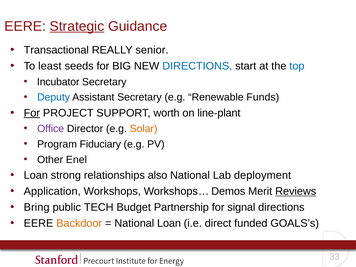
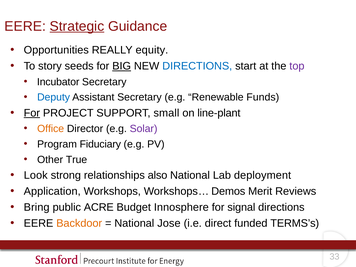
Transactional: Transactional -> Opportunities
senior: senior -> equity
least: least -> story
BIG underline: none -> present
top colour: blue -> purple
worth: worth -> small
Office colour: purple -> orange
Solar colour: orange -> purple
Enel: Enel -> True
Loan at (36, 175): Loan -> Look
Reviews underline: present -> none
TECH: TECH -> ACRE
Partnership: Partnership -> Innosphere
National Loan: Loan -> Jose
GOALS’s: GOALS’s -> TERMS’s
